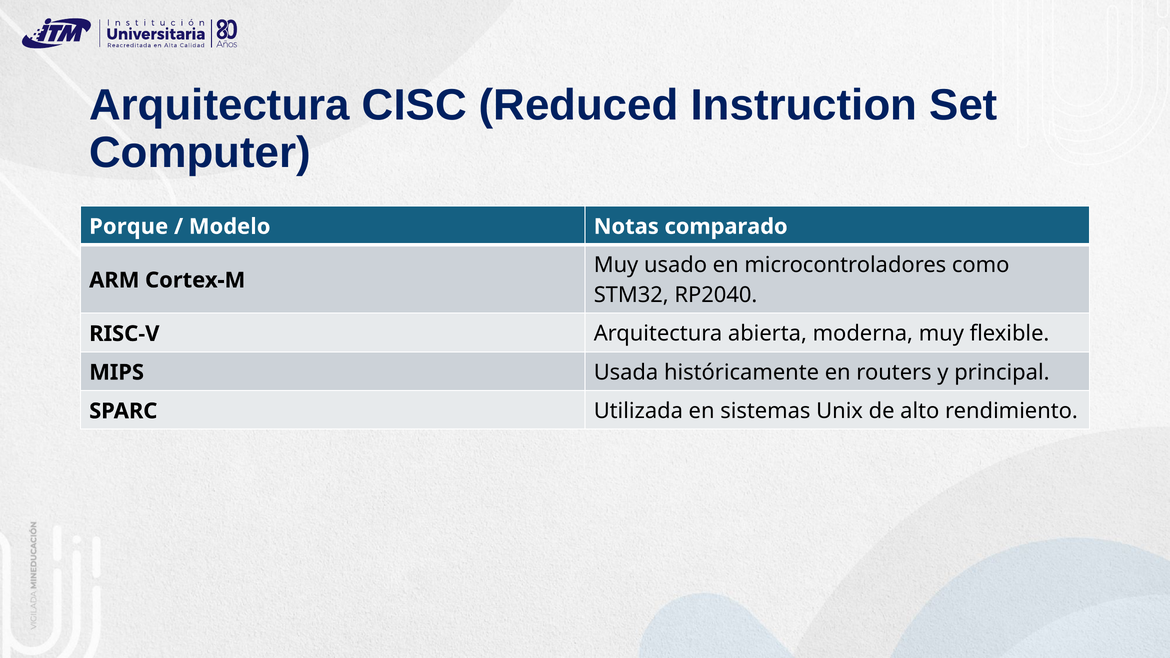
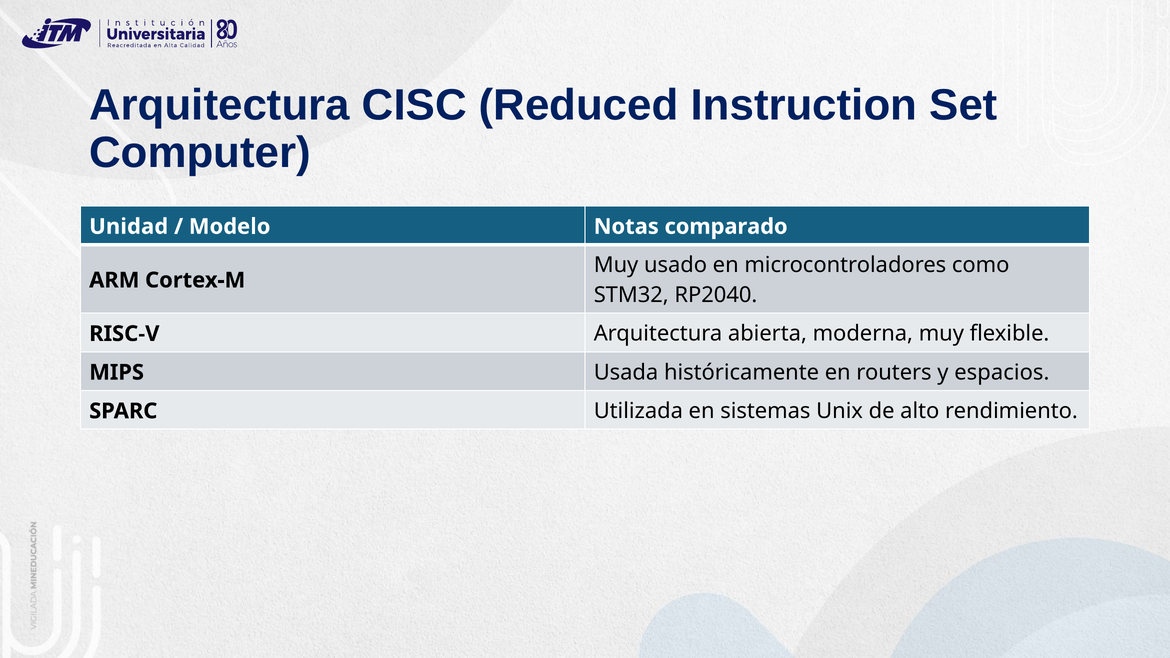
Porque: Porque -> Unidad
principal: principal -> espacios
